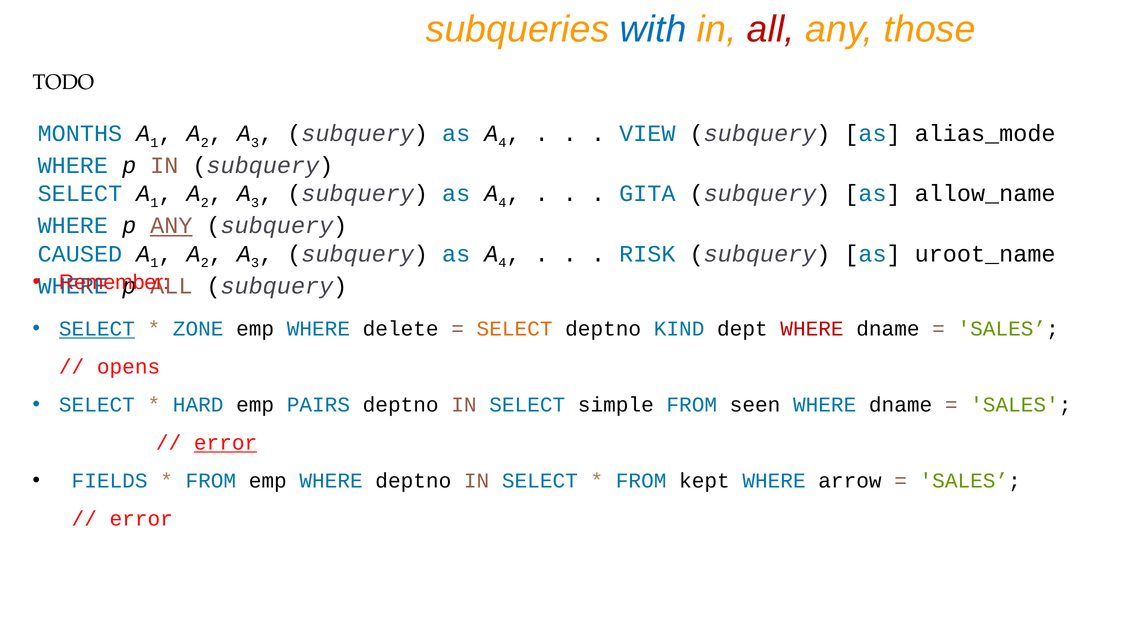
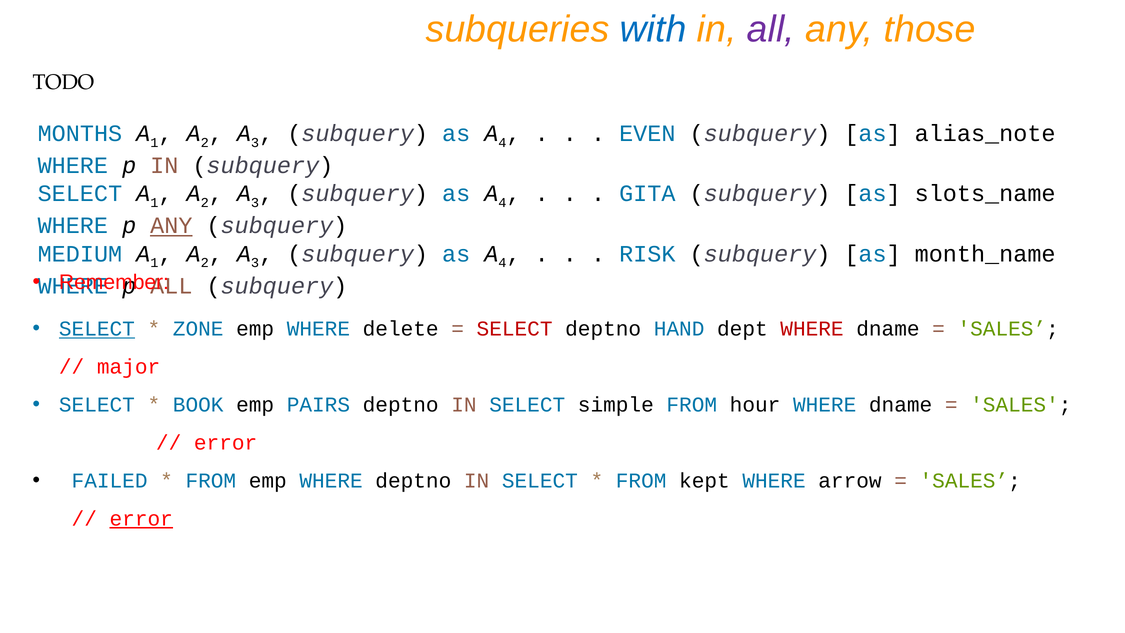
all at (771, 29) colour: red -> purple
VIEW: VIEW -> EVEN
alias_mode: alias_mode -> alias_note
allow_name: allow_name -> slots_name
CAUSED: CAUSED -> MEDIUM
uroot_name: uroot_name -> month_name
SELECT at (515, 329) colour: orange -> red
KIND: KIND -> HAND
opens: opens -> major
HARD: HARD -> BOOK
seen: seen -> hour
error at (226, 443) underline: present -> none
FIELDS: FIELDS -> FAILED
error at (141, 519) underline: none -> present
